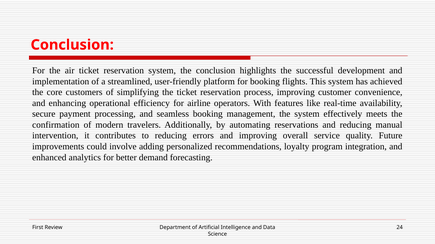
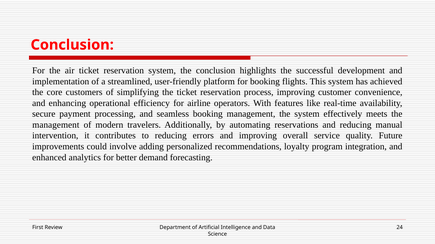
confirmation at (56, 125): confirmation -> management
